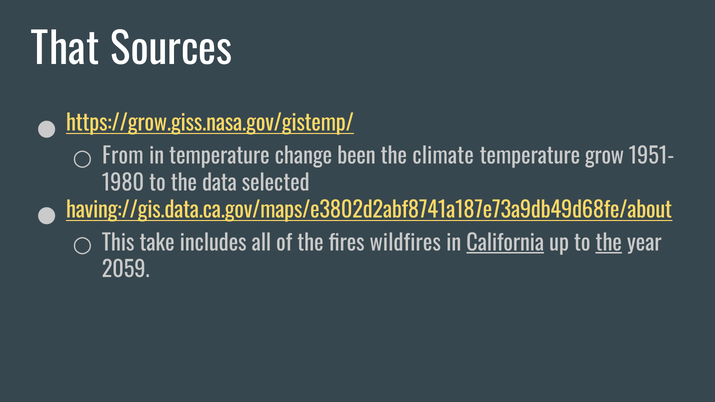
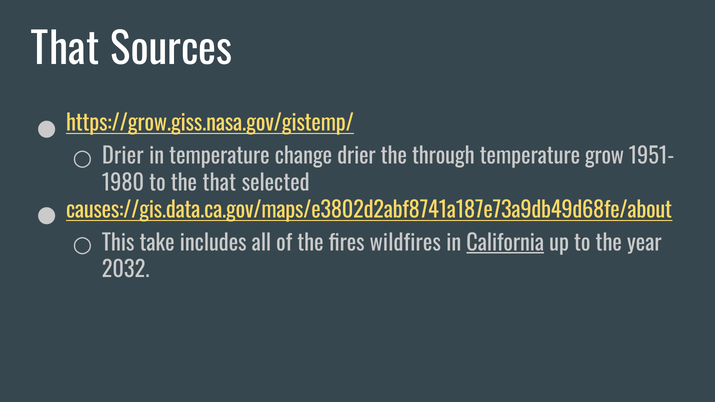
From at (123, 157): From -> Drier
change been: been -> drier
climate: climate -> through
the data: data -> that
having://gis.data.ca.gov/maps/e3802d2abf8741a187e73a9db49d68fe/about: having://gis.data.ca.gov/maps/e3802d2abf8741a187e73a9db49d68fe/about -> causes://gis.data.ca.gov/maps/e3802d2abf8741a187e73a9db49d68fe/about
the at (609, 243) underline: present -> none
2059: 2059 -> 2032
